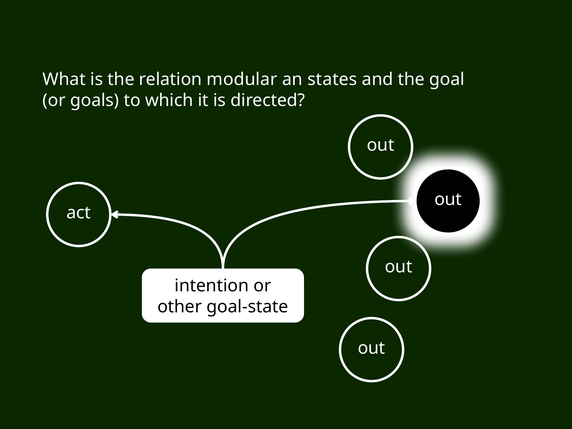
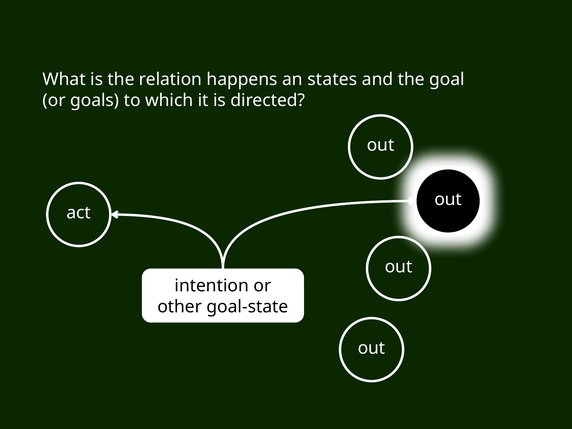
modular: modular -> happens
